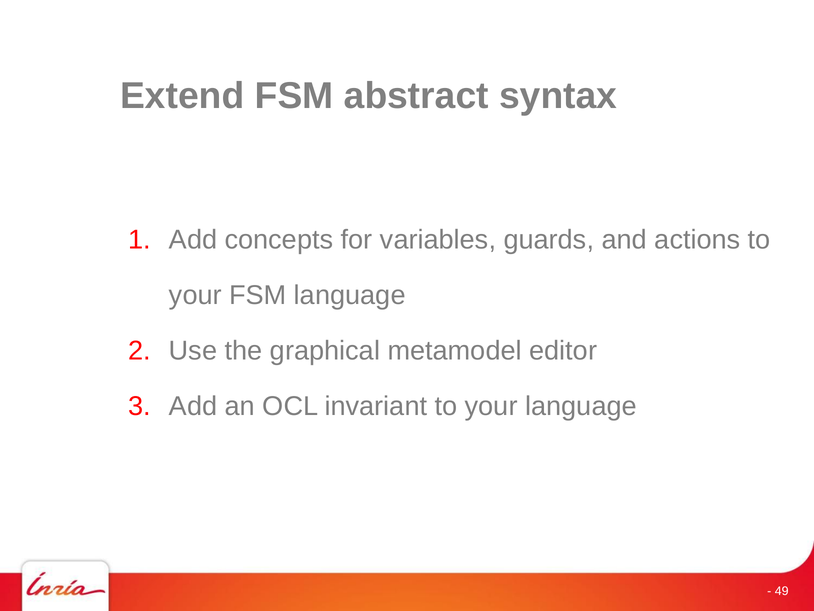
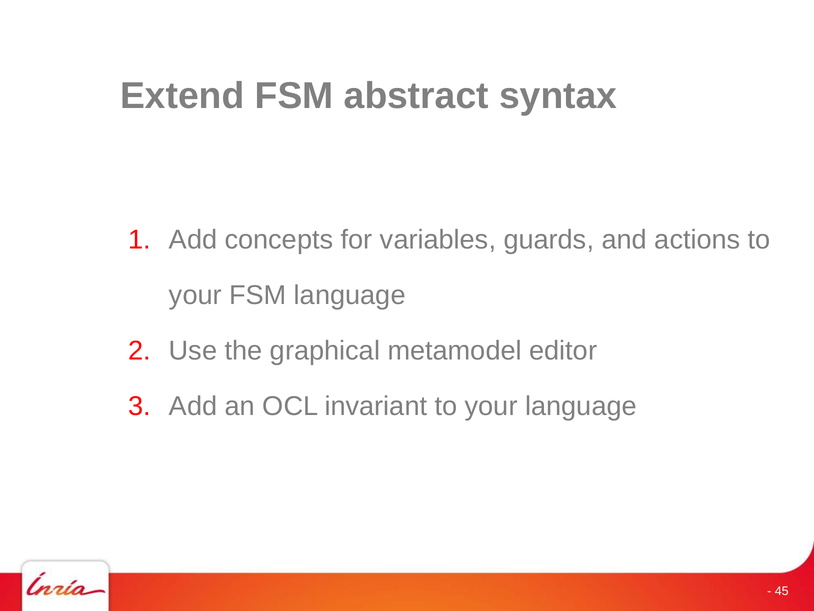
49: 49 -> 45
